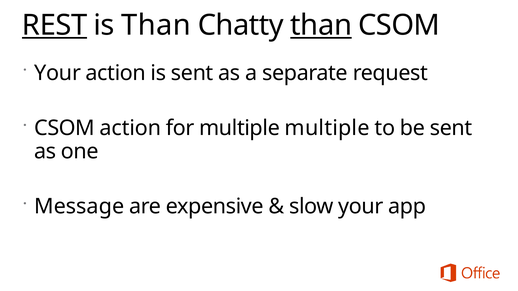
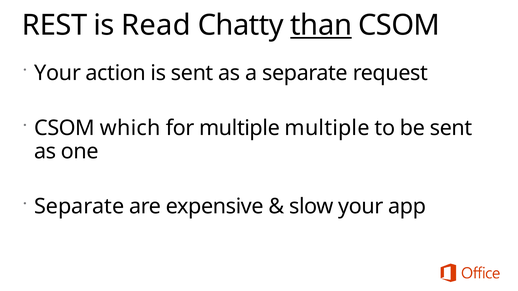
REST underline: present -> none
is Than: Than -> Read
CSOM action: action -> which
Message at (79, 207): Message -> Separate
